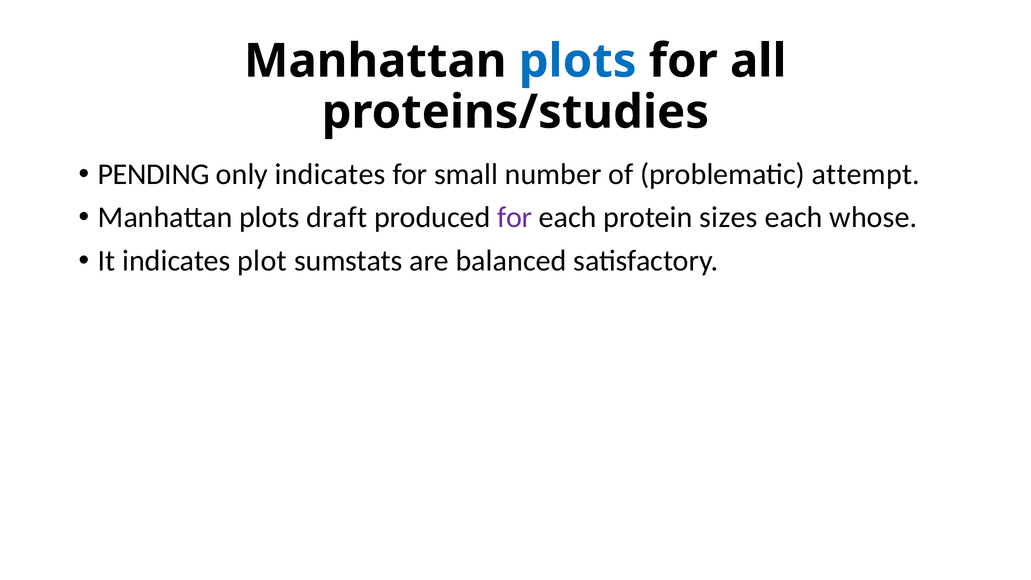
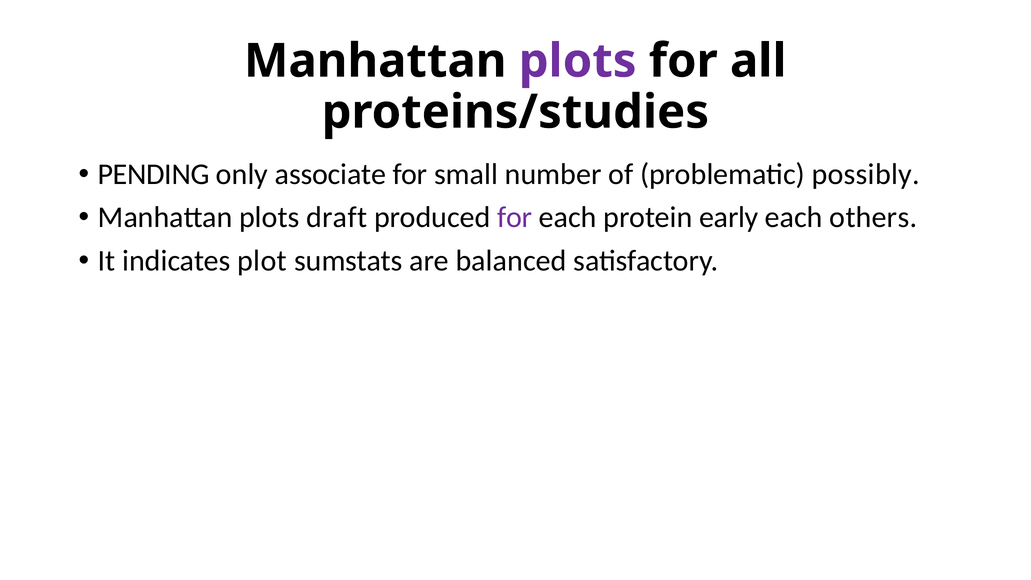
plots at (578, 61) colour: blue -> purple
only indicates: indicates -> associate
attempt: attempt -> possibly
sizes: sizes -> early
whose: whose -> others
